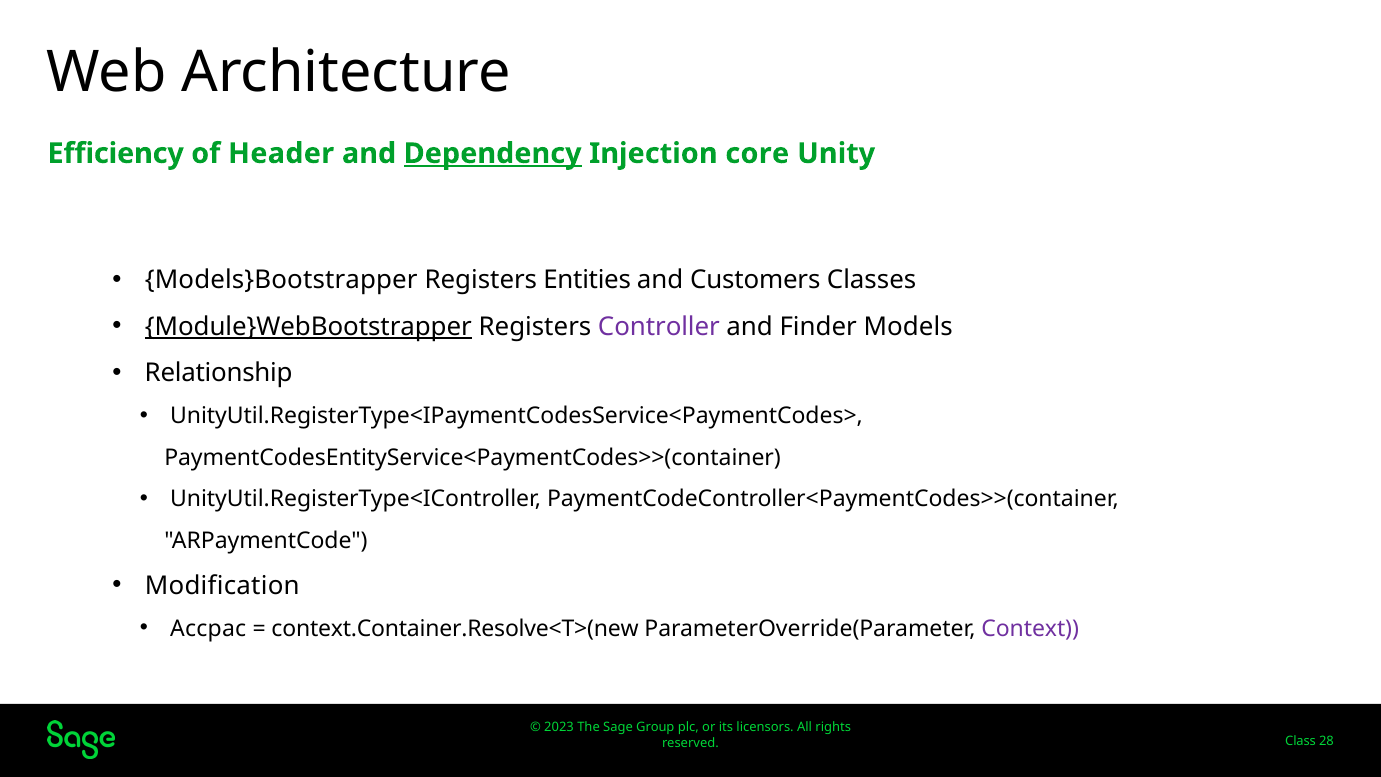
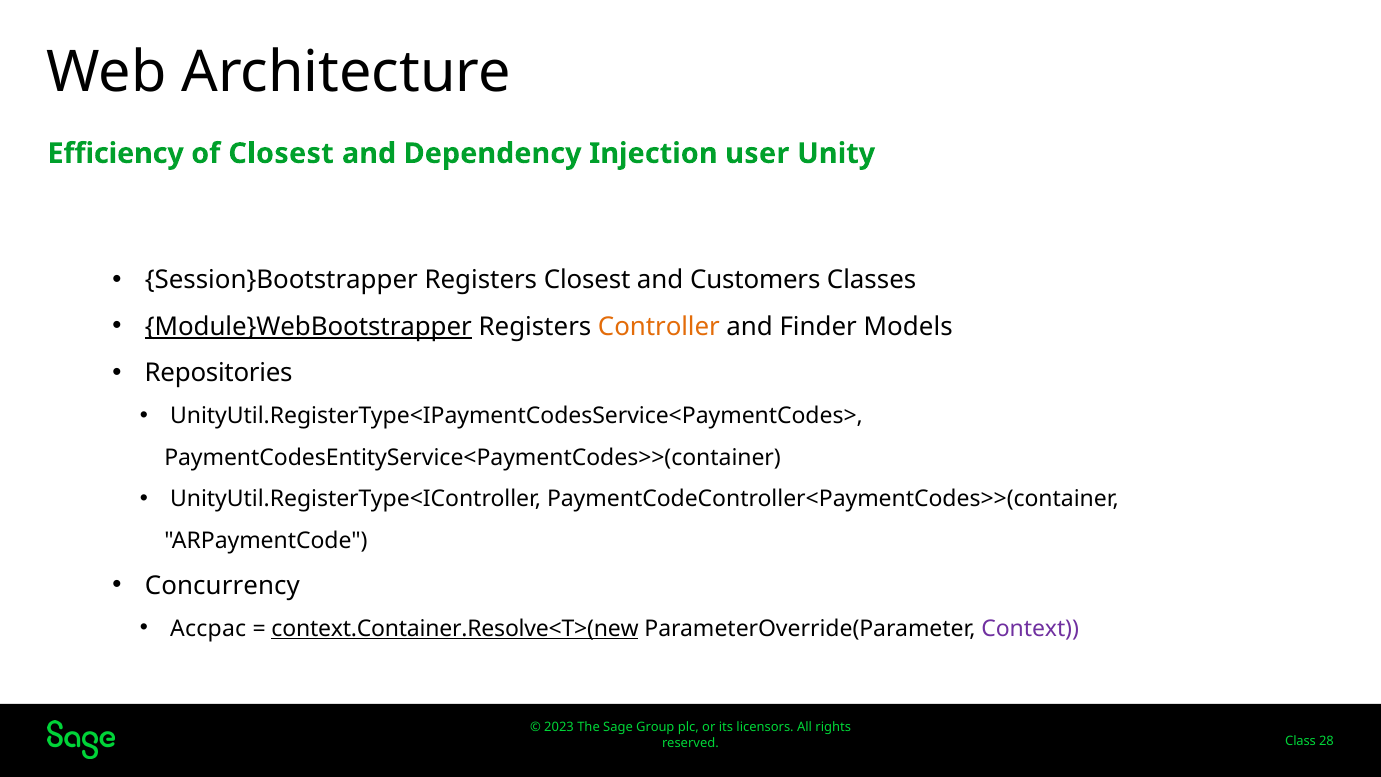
of Header: Header -> Closest
Dependency underline: present -> none
core: core -> user
Models}Bootstrapper: Models}Bootstrapper -> Session}Bootstrapper
Registers Entities: Entities -> Closest
Controller colour: purple -> orange
Relationship: Relationship -> Repositories
Modification: Modification -> Concurrency
context.Container.Resolve<T>(new underline: none -> present
